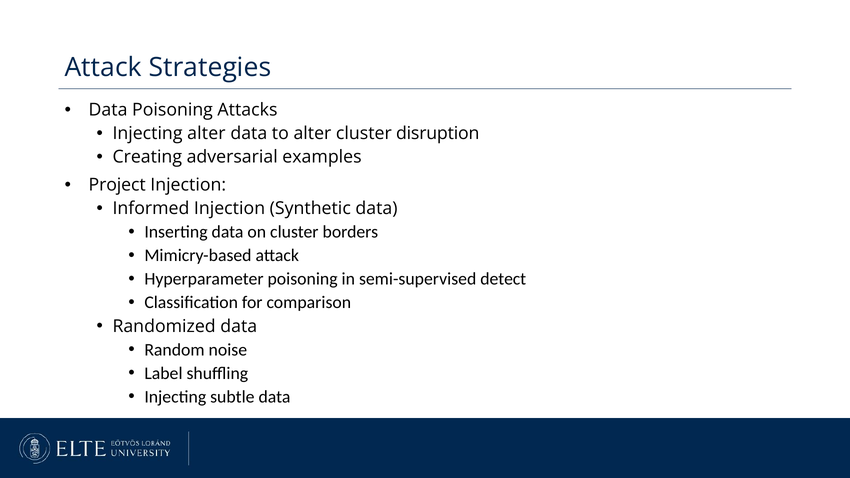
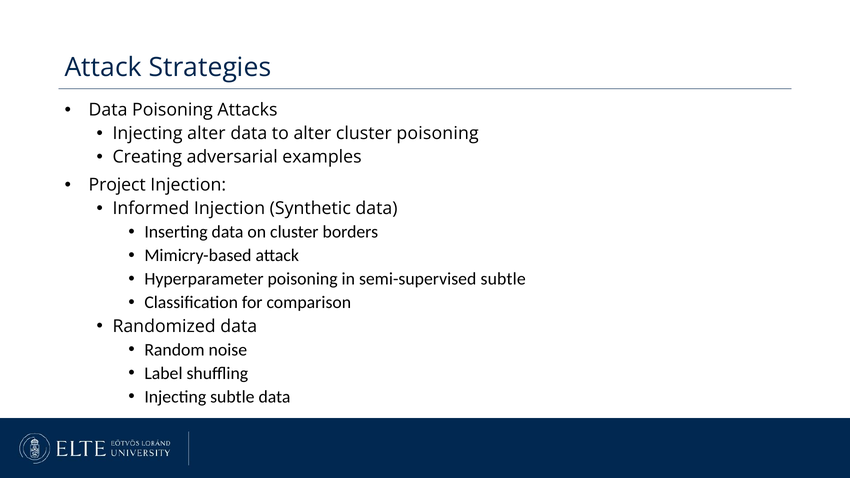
cluster disruption: disruption -> poisoning
semi-supervised detect: detect -> subtle
